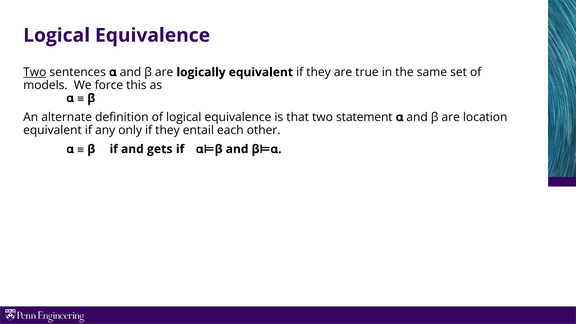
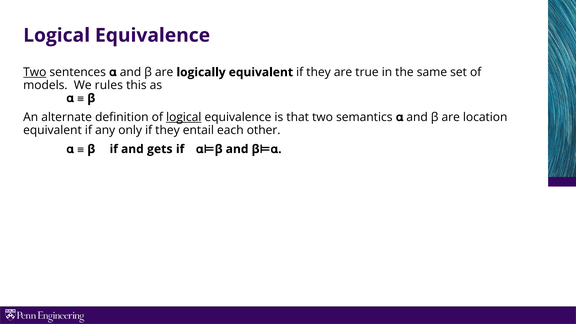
force: force -> rules
logical at (184, 117) underline: none -> present
statement: statement -> semantics
